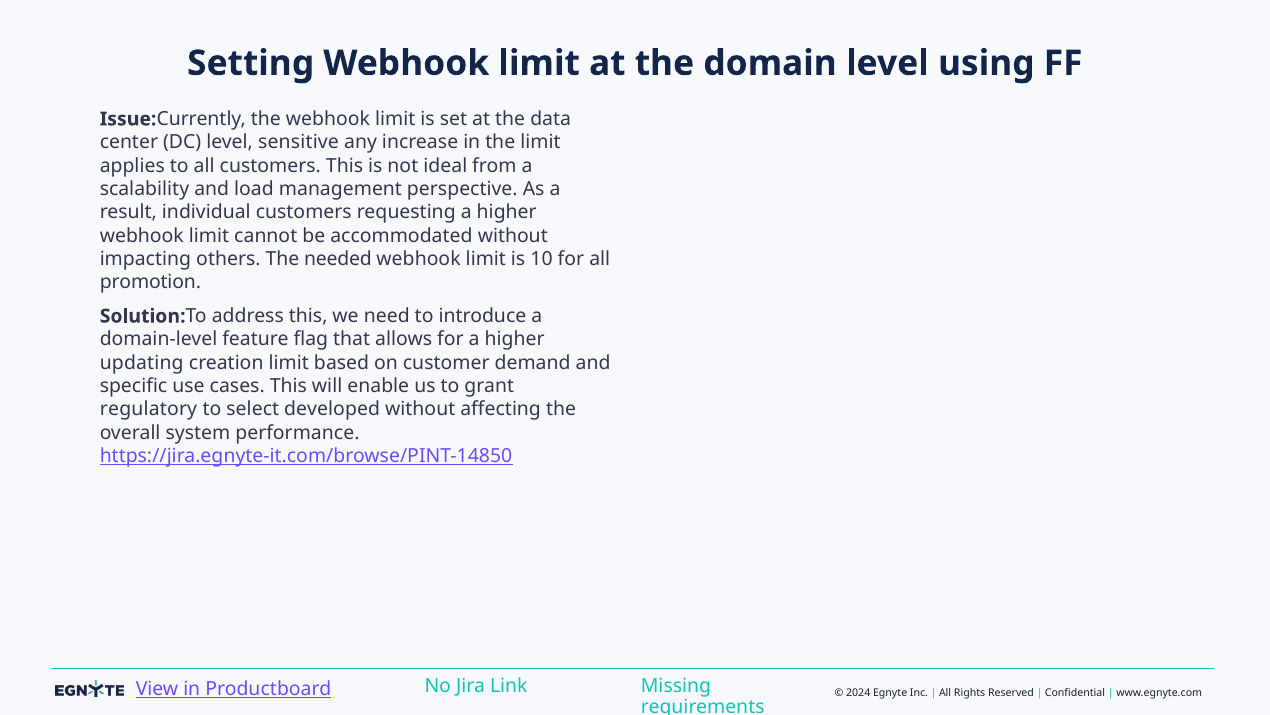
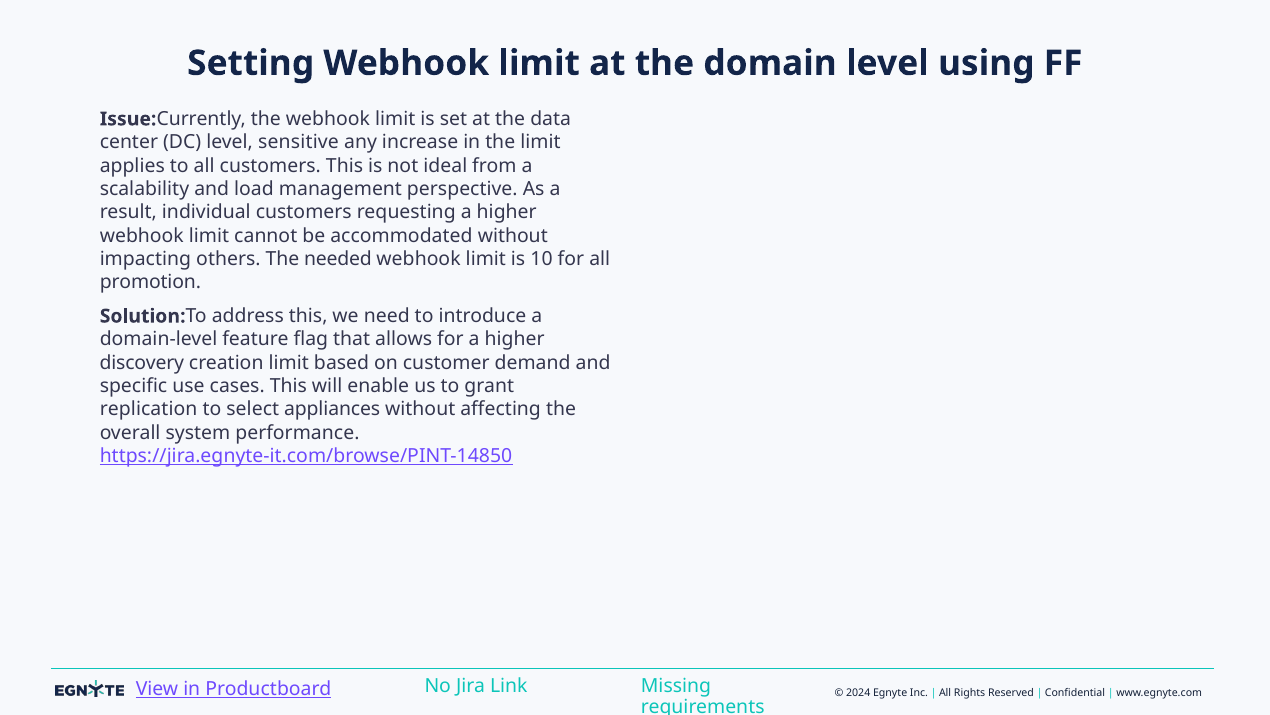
updating: updating -> discovery
regulatory: regulatory -> replication
developed: developed -> appliances
